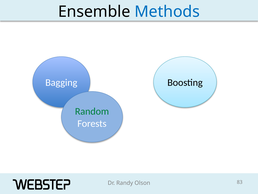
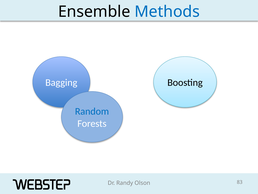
Random colour: green -> blue
